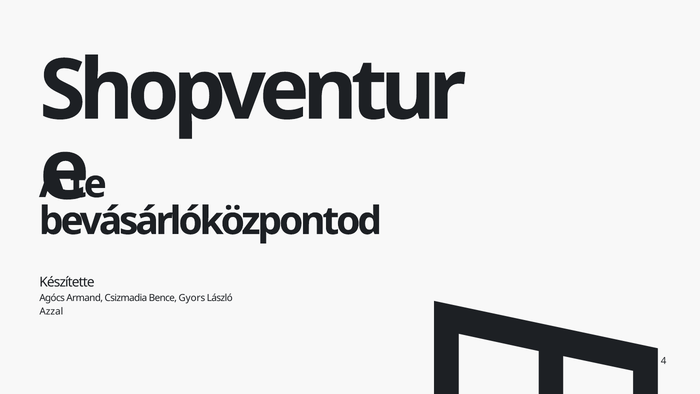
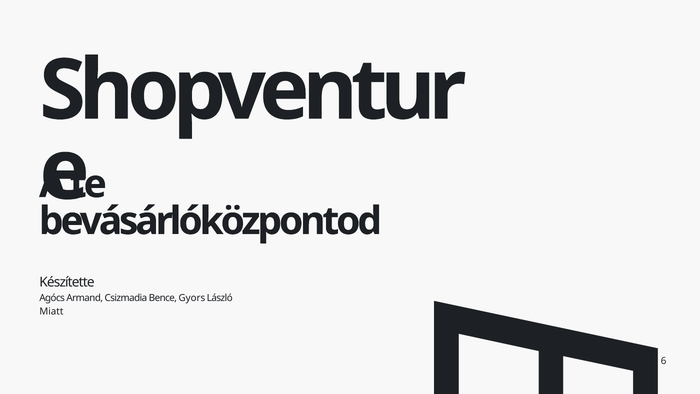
4: 4 -> 6
Azzal: Azzal -> Miatt
